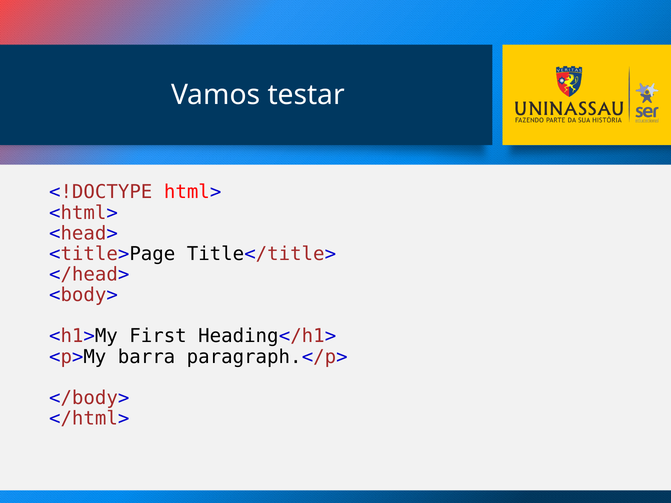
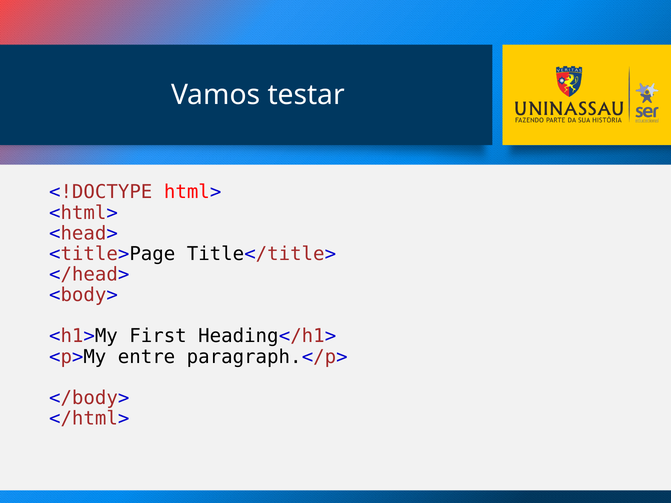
barra: barra -> entre
